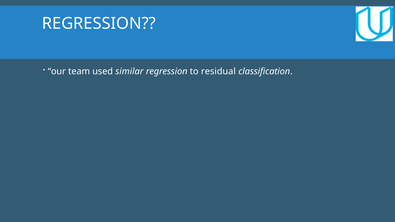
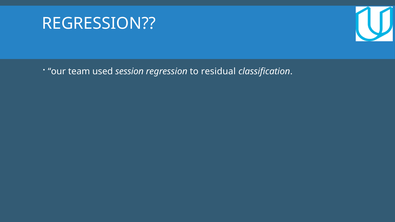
similar: similar -> session
